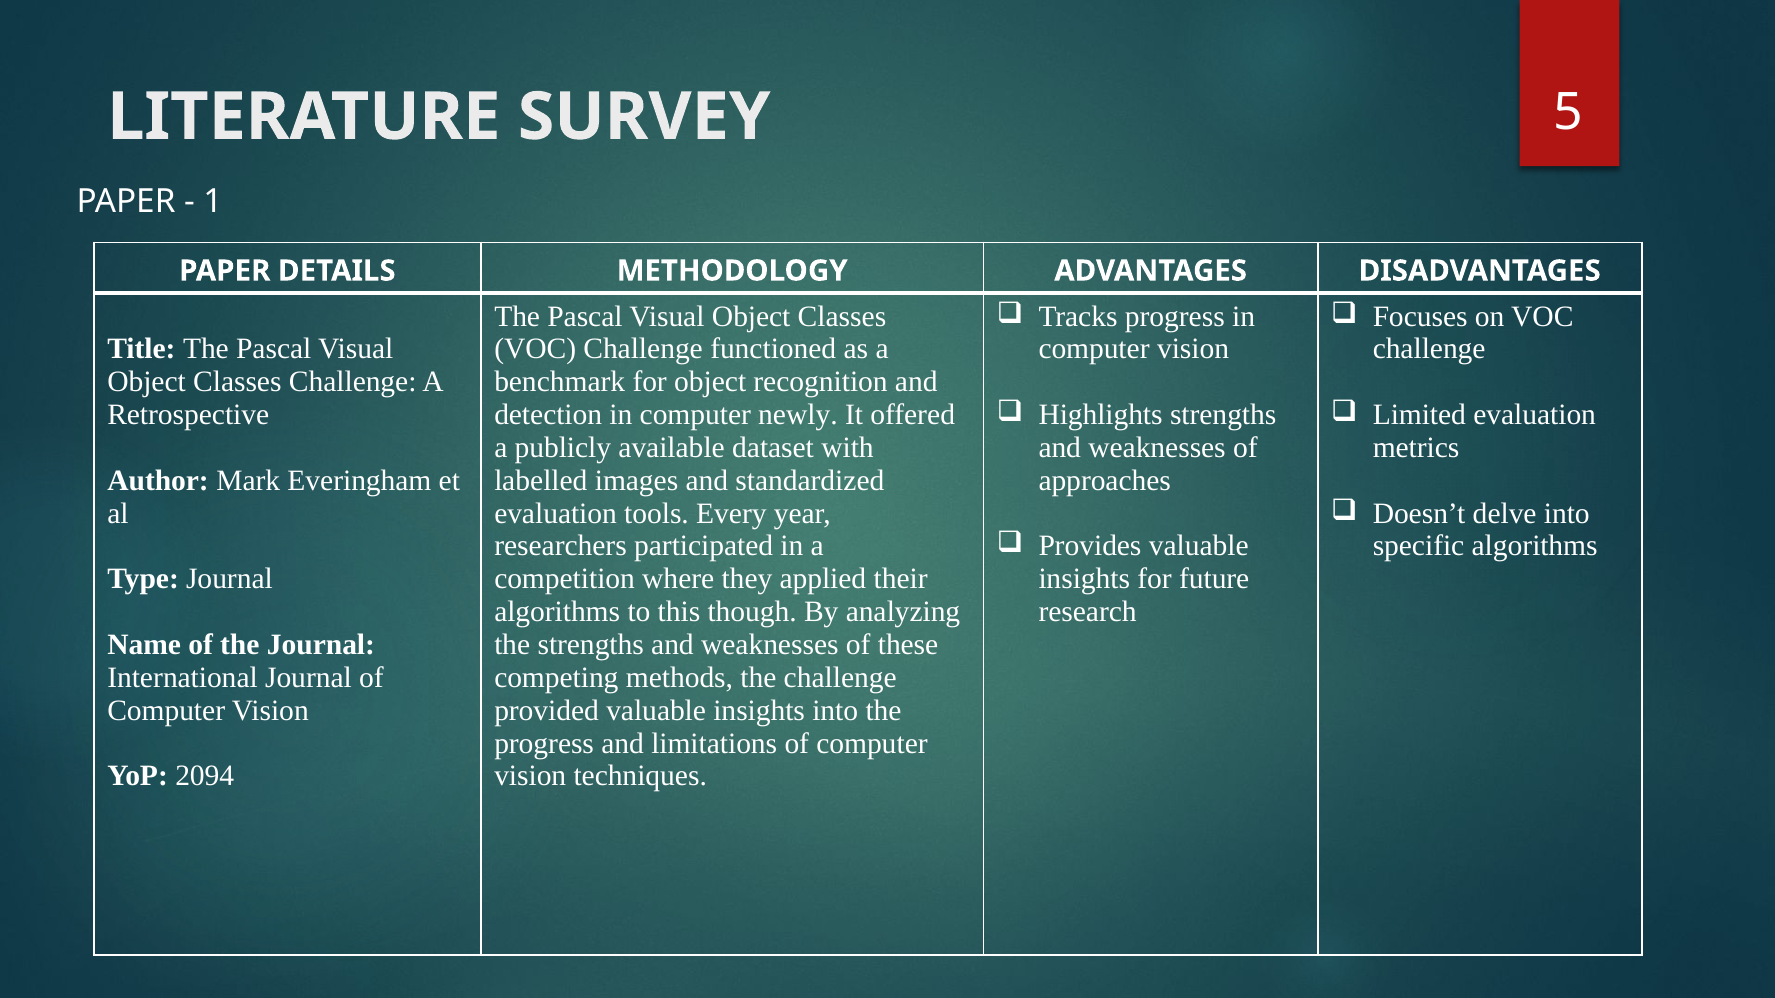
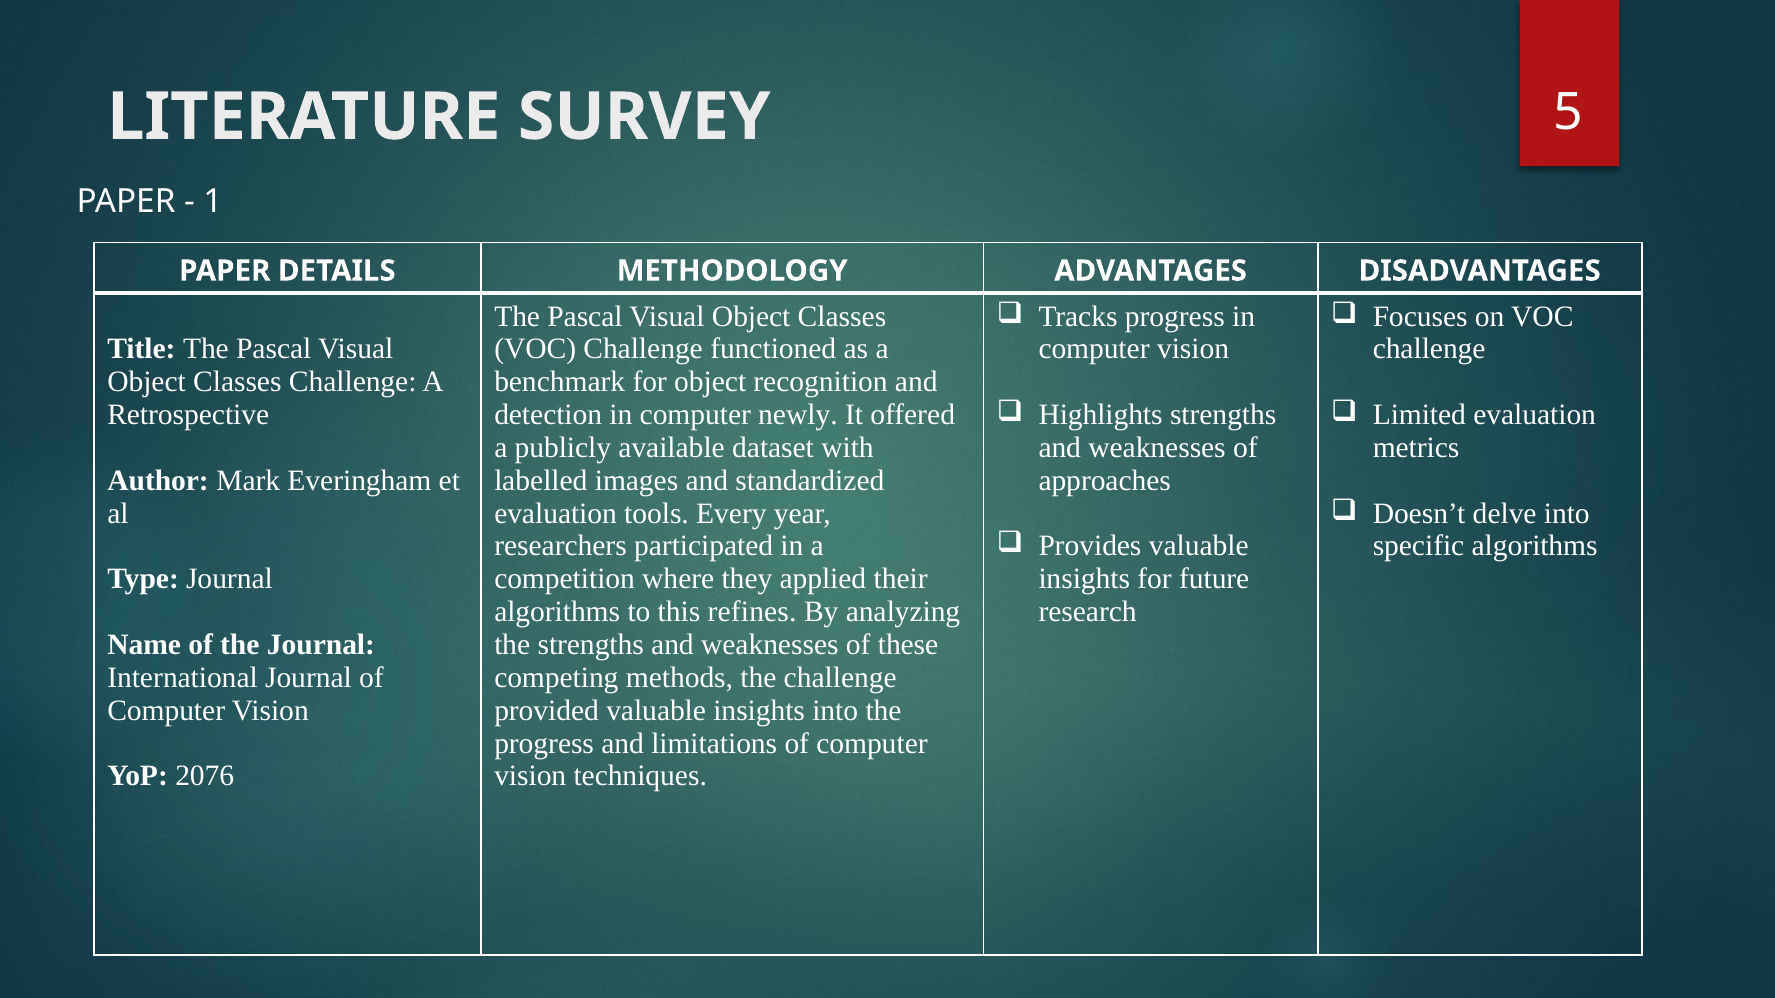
though: though -> refines
2094: 2094 -> 2076
